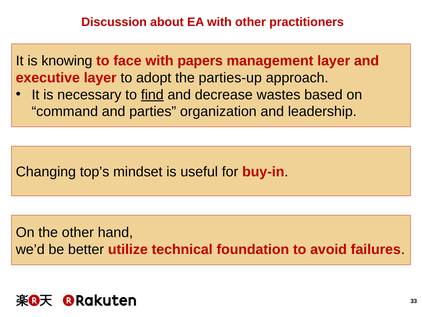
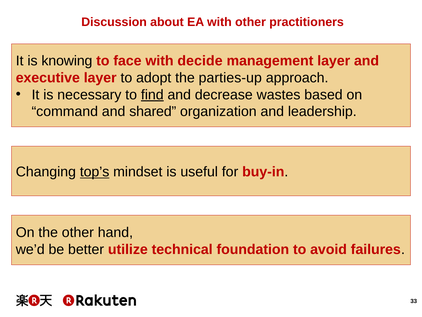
papers: papers -> decide
parties: parties -> shared
top’s underline: none -> present
